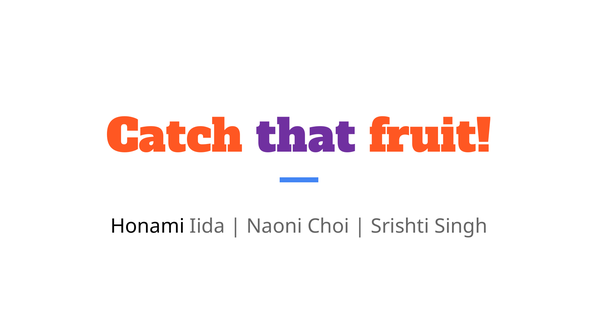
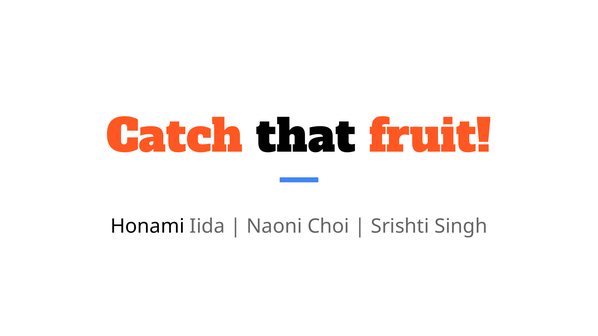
that colour: purple -> black
